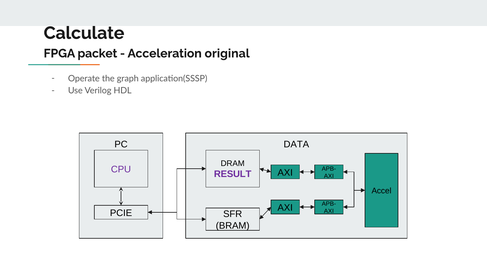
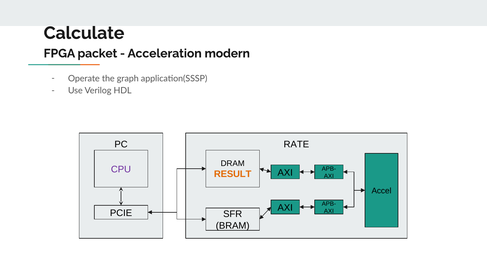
original: original -> modern
DATA: DATA -> RATE
RESULT colour: purple -> orange
